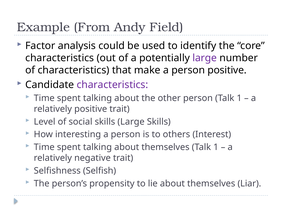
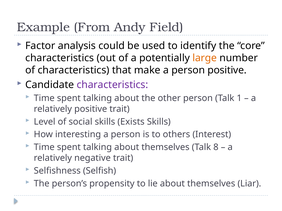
large at (205, 58) colour: purple -> orange
skills Large: Large -> Exists
themselves Talk 1: 1 -> 8
